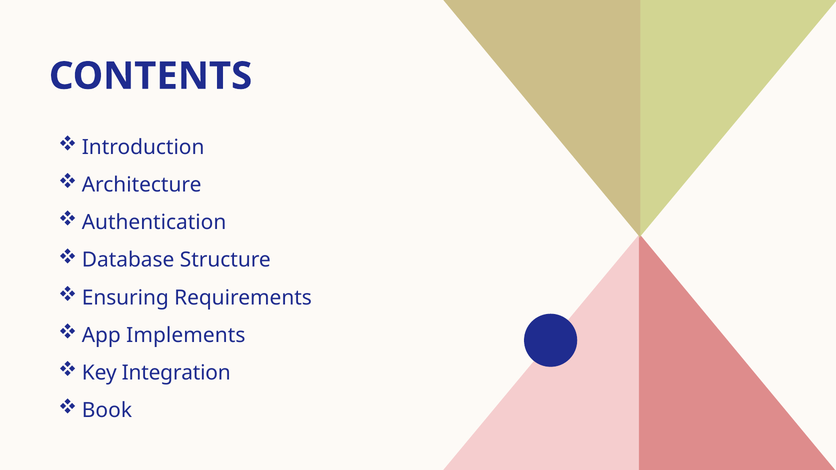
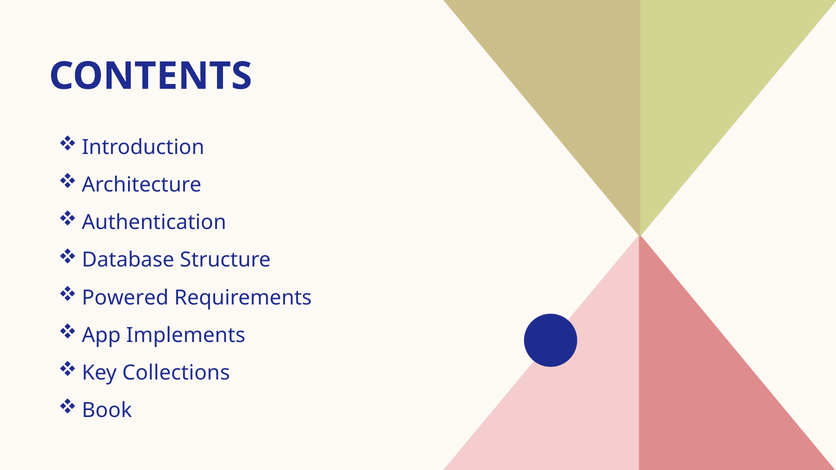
Ensuring: Ensuring -> Powered
Integration: Integration -> Collections
